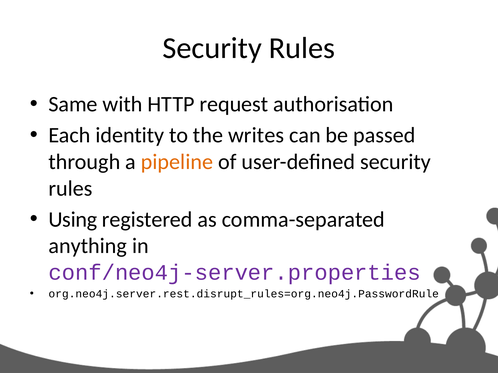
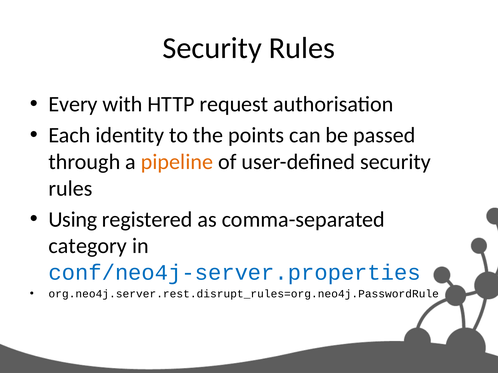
Same: Same -> Every
writes: writes -> points
anything: anything -> category
conf/neo4j-server.properties colour: purple -> blue
